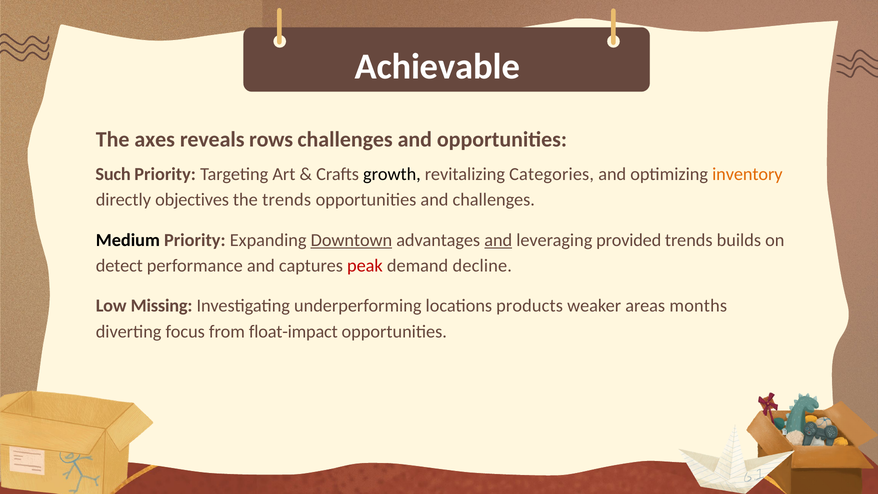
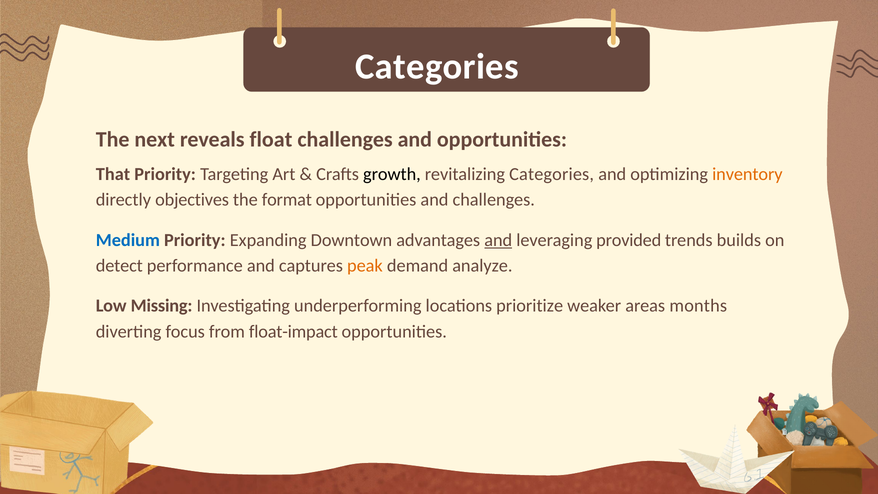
Achievable at (437, 67): Achievable -> Categories
axes: axes -> next
rows: rows -> float
Such: Such -> That
the trends: trends -> format
Medium colour: black -> blue
Downtown underline: present -> none
peak colour: red -> orange
decline: decline -> analyze
products: products -> prioritize
